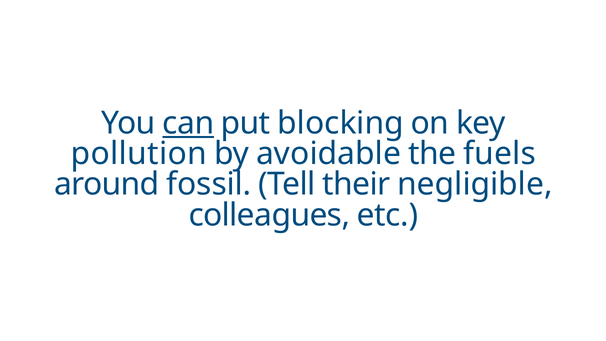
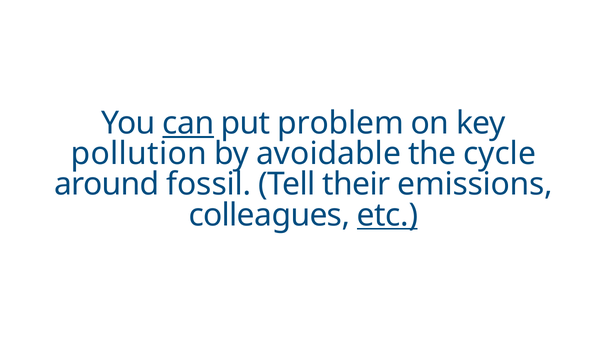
blocking: blocking -> problem
fuels: fuels -> cycle
negligible: negligible -> emissions
etc underline: none -> present
